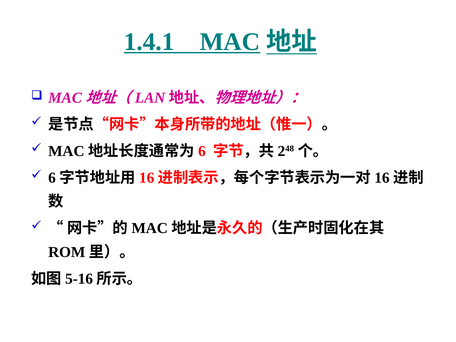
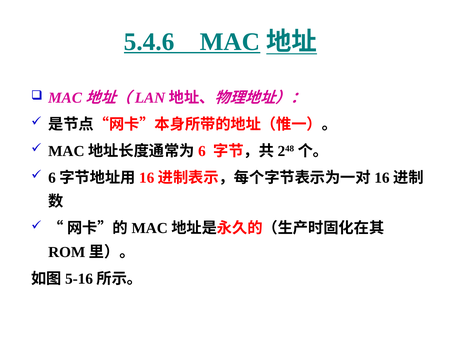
1.4.1: 1.4.1 -> 5.4.6
